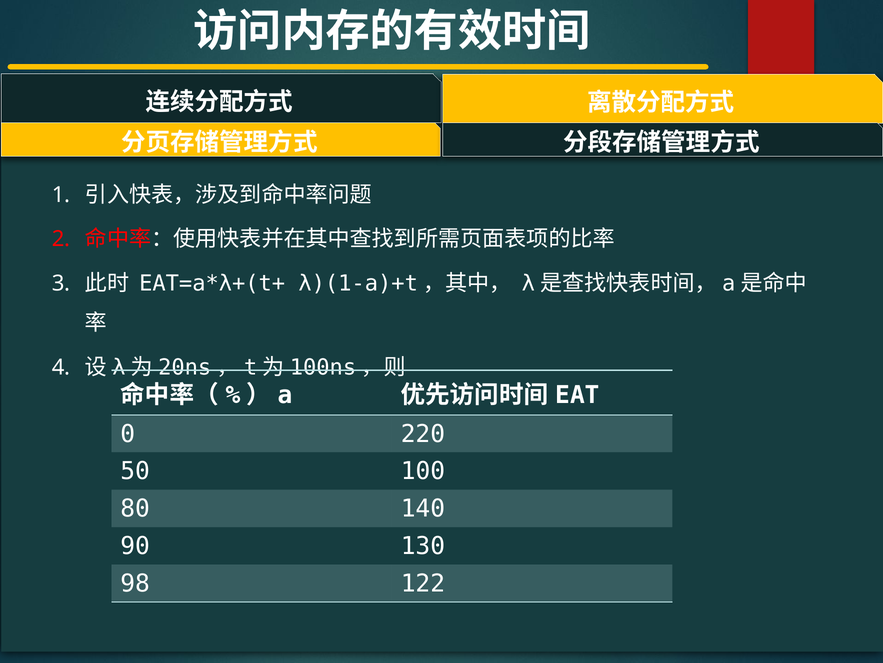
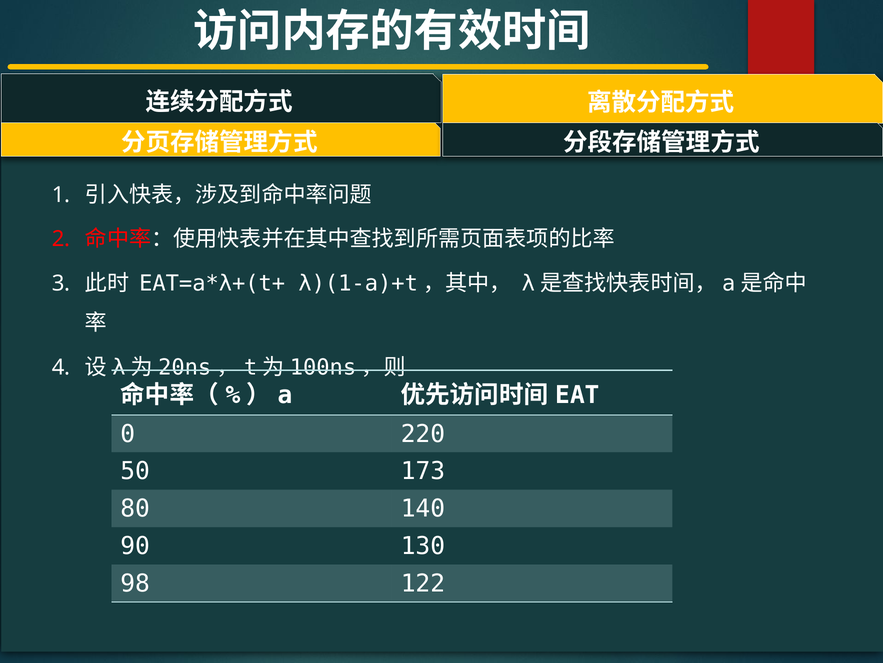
100: 100 -> 173
